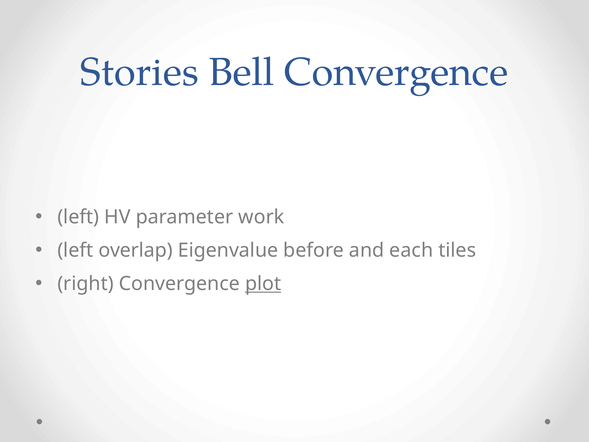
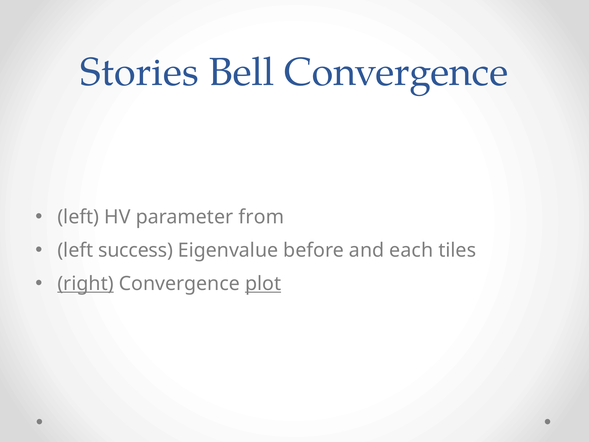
work: work -> from
overlap: overlap -> success
right underline: none -> present
